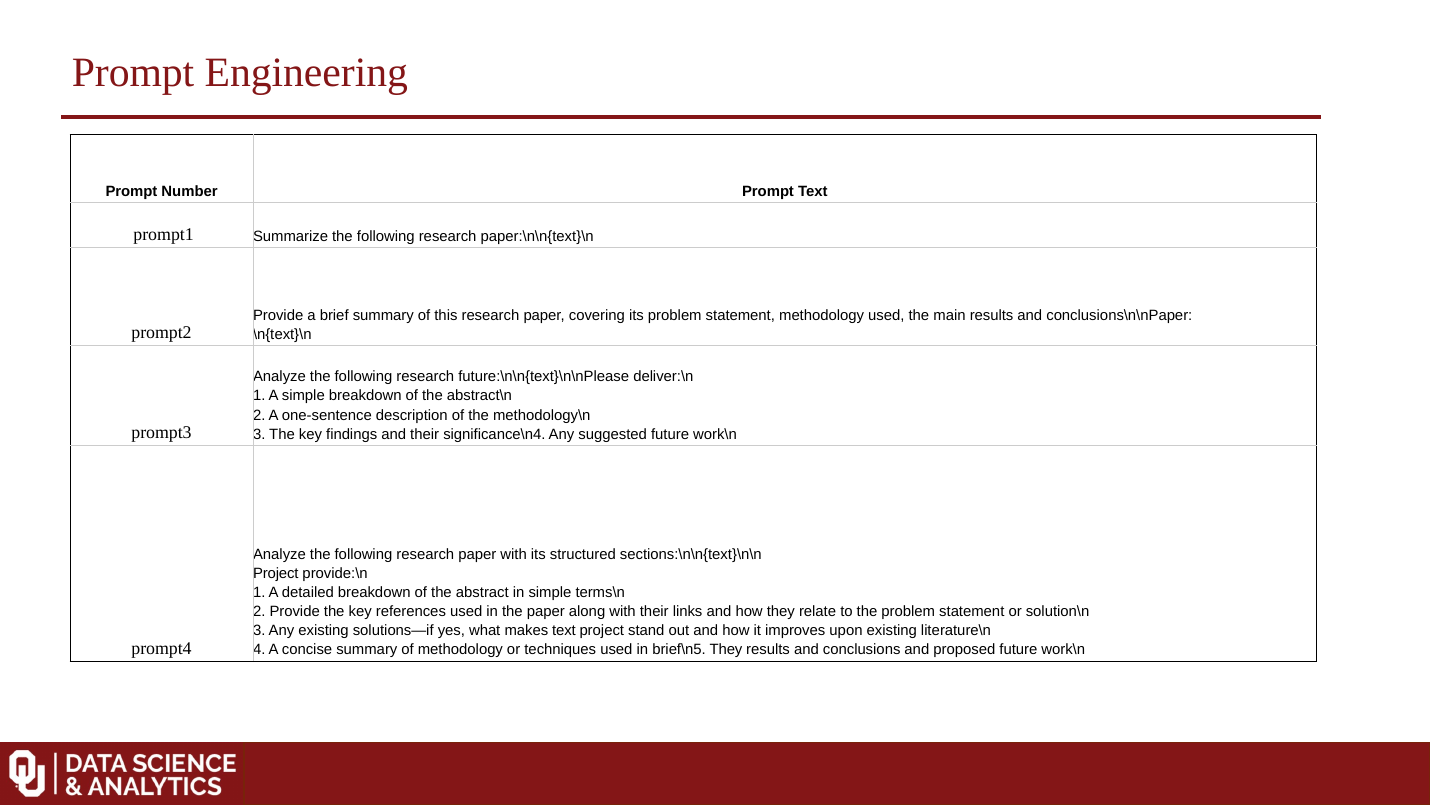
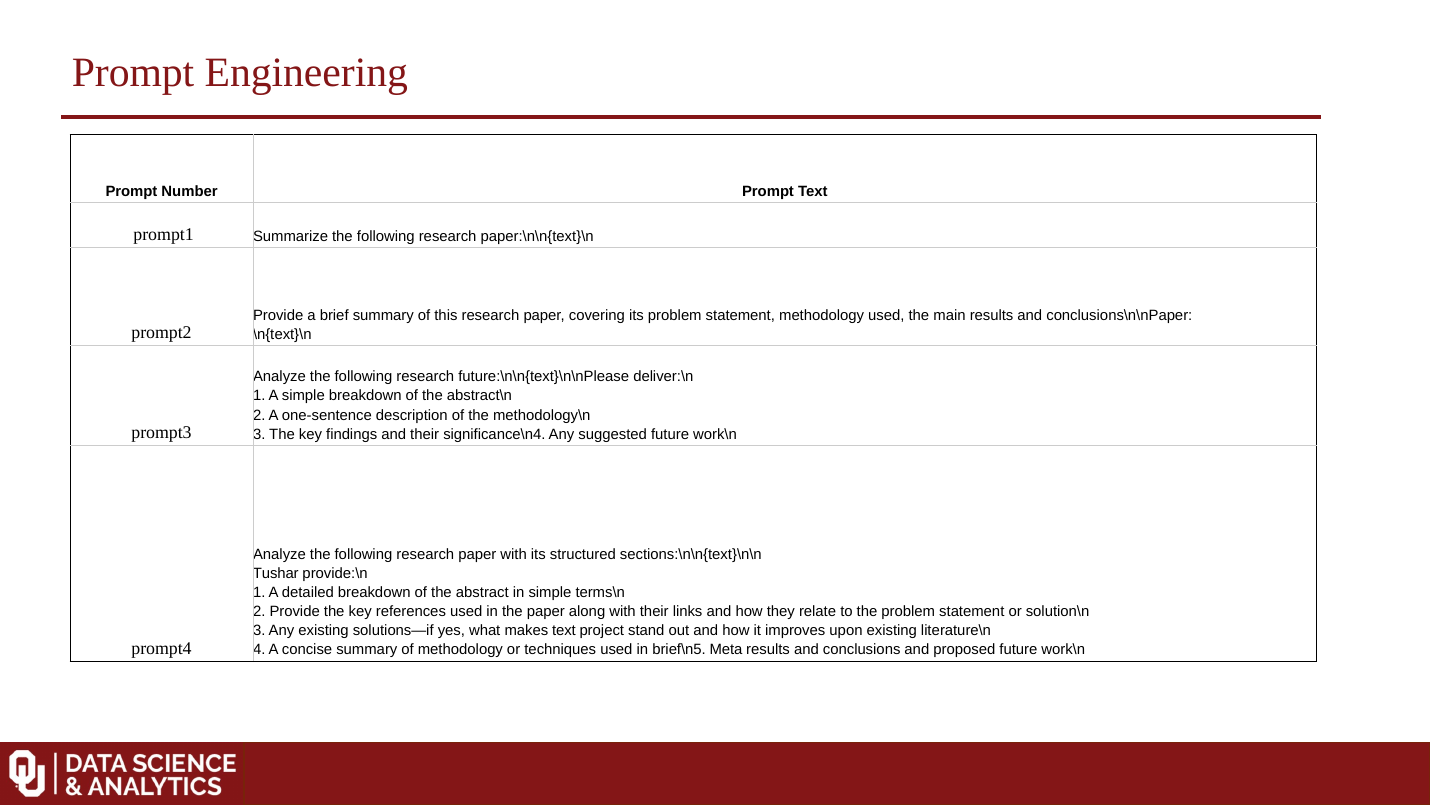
Project at (276, 573): Project -> Tushar
brief\n5 They: They -> Meta
